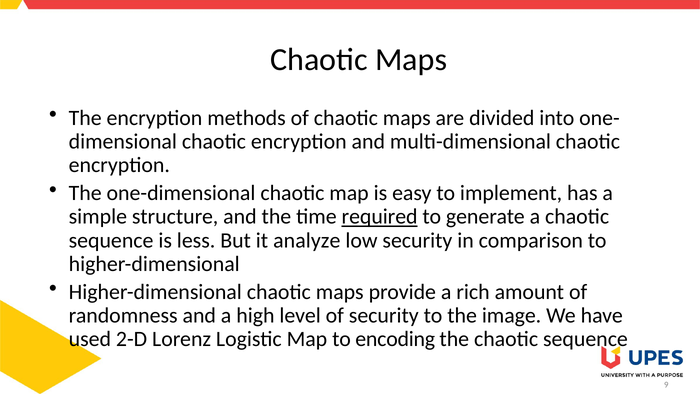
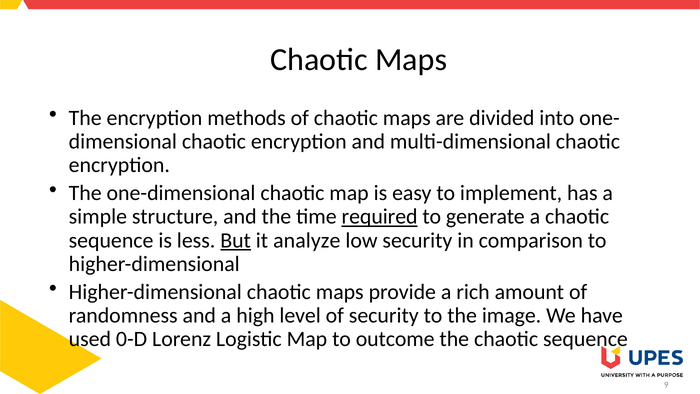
But underline: none -> present
2-D: 2-D -> 0-D
encoding: encoding -> outcome
